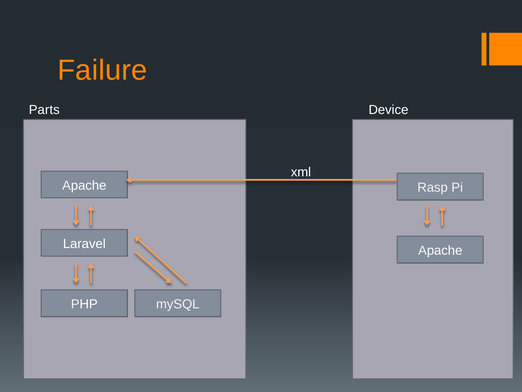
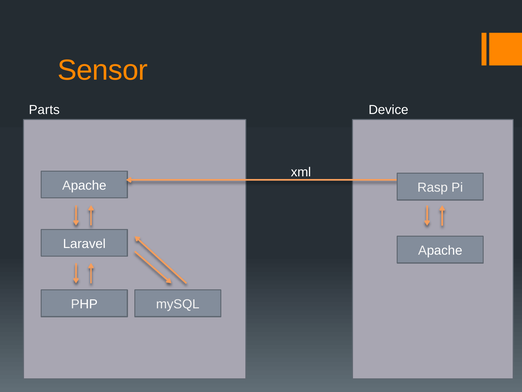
Failure: Failure -> Sensor
